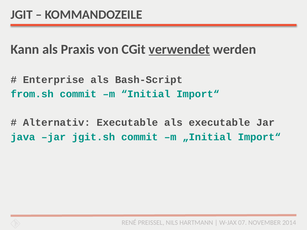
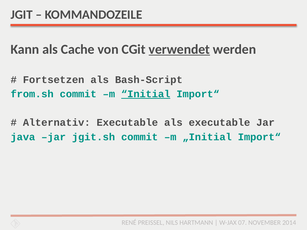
Praxis: Praxis -> Cache
Enterprise: Enterprise -> Fortsetzen
Initial underline: none -> present
